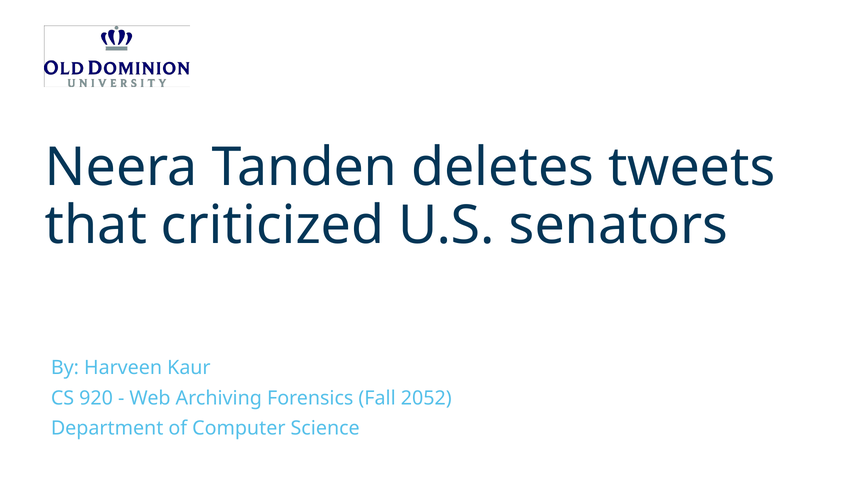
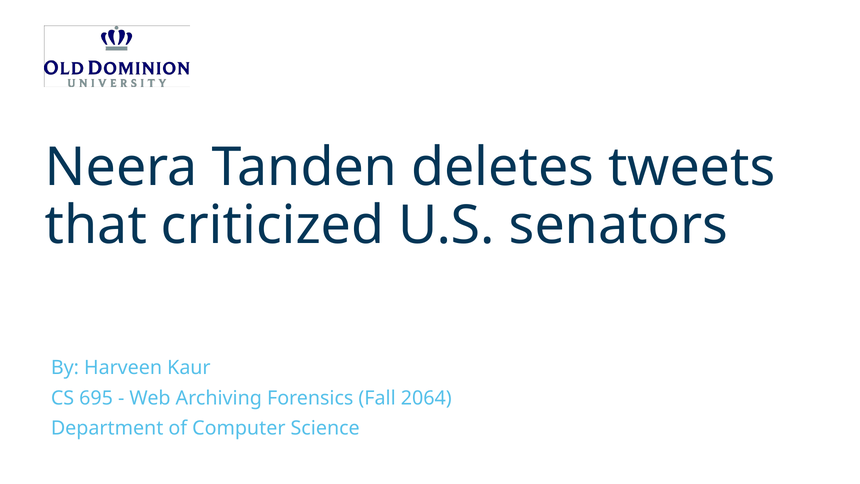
920: 920 -> 695
2052: 2052 -> 2064
